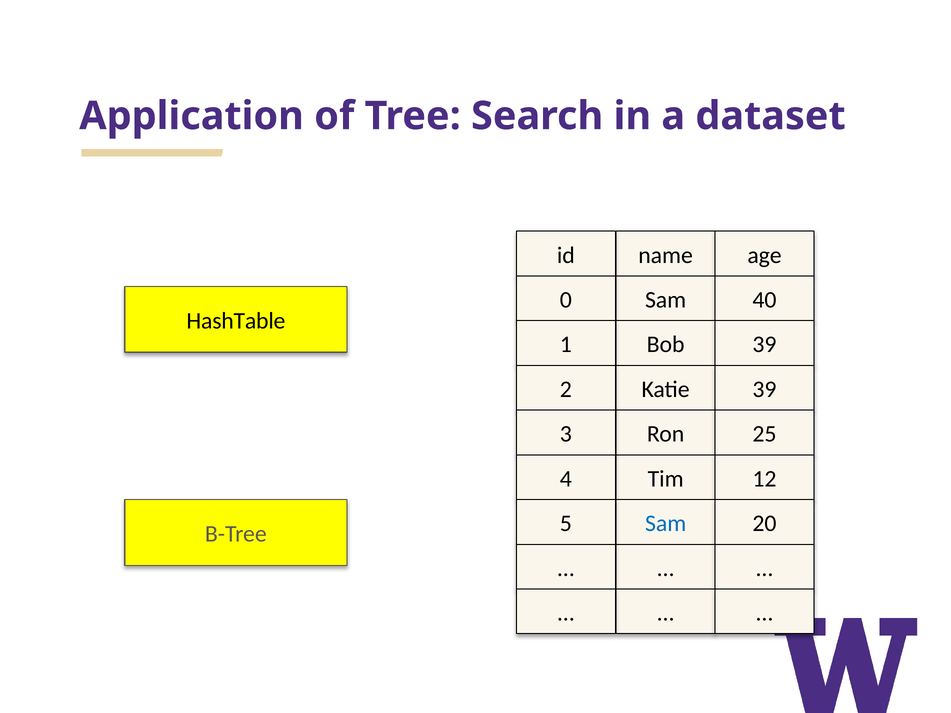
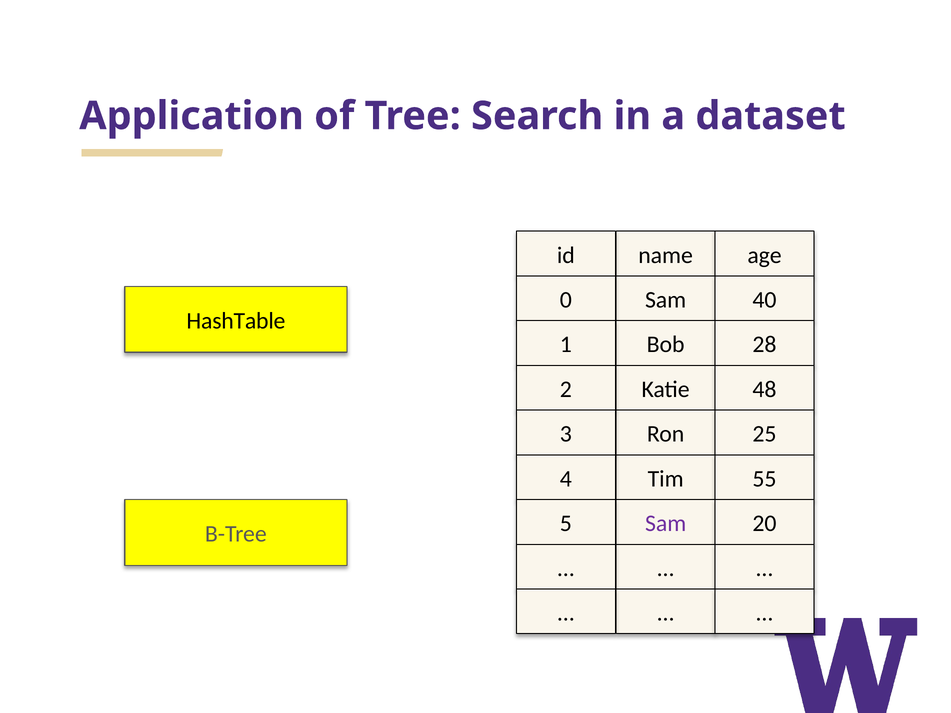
Bob 39: 39 -> 28
Katie 39: 39 -> 48
12: 12 -> 55
Sam at (666, 524) colour: blue -> purple
